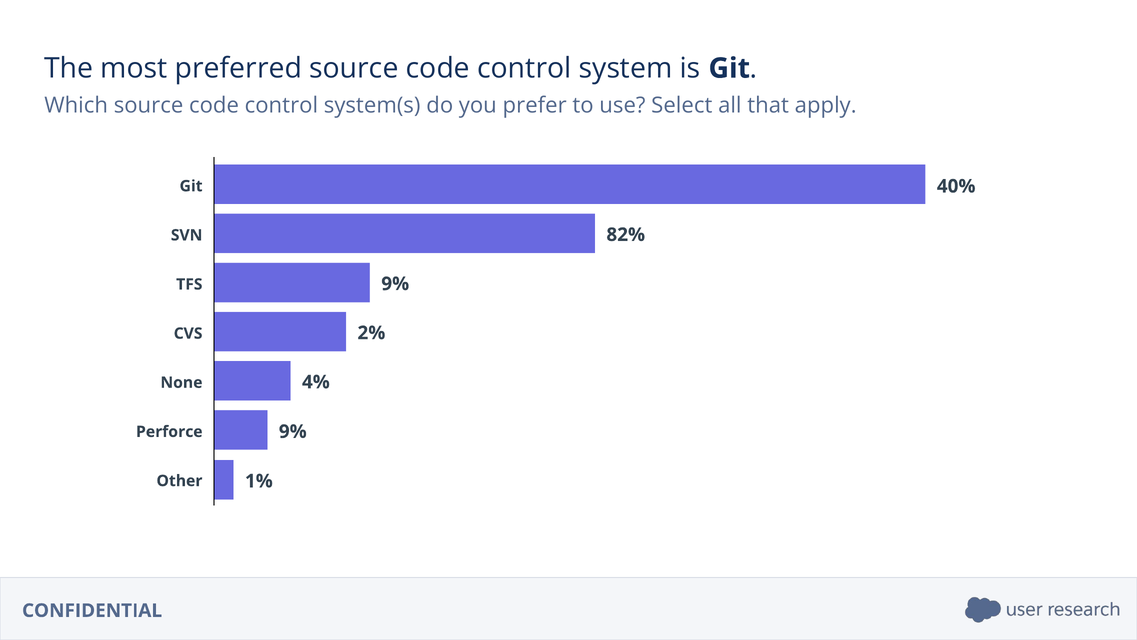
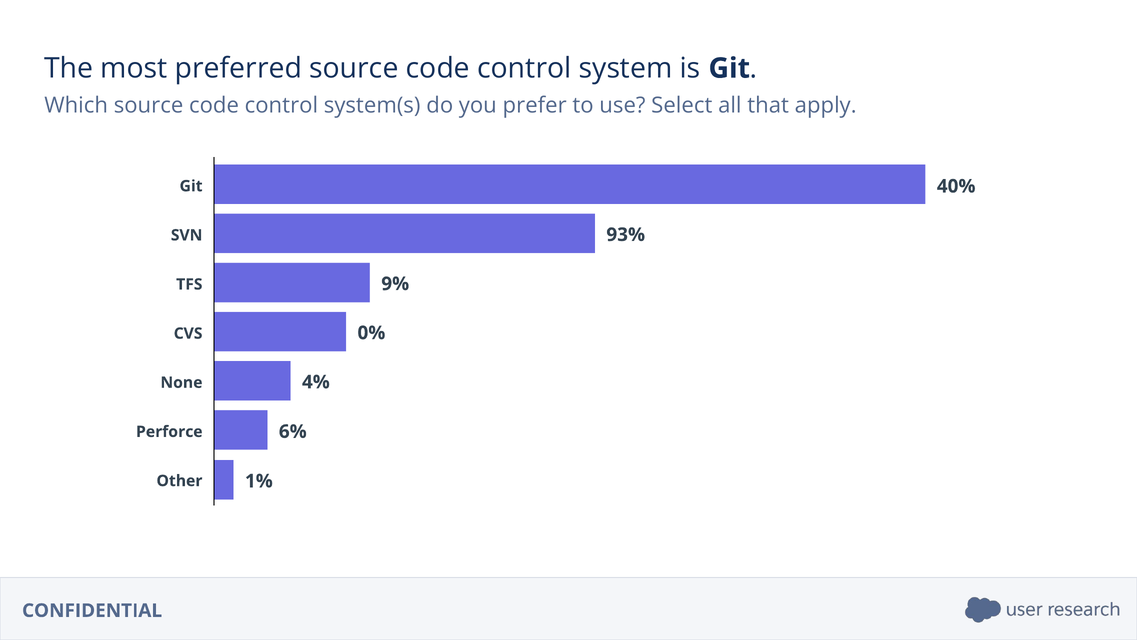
82%: 82% -> 93%
2%: 2% -> 0%
9% at (293, 431): 9% -> 6%
